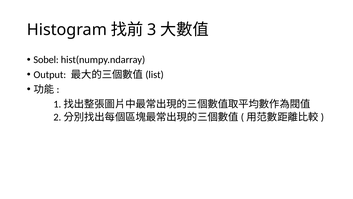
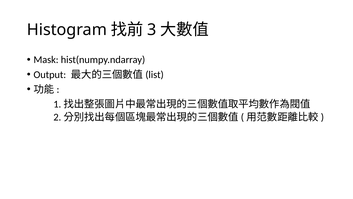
Sobel: Sobel -> Mask
